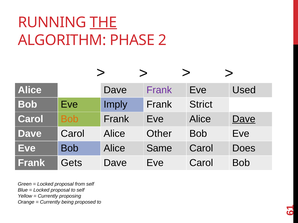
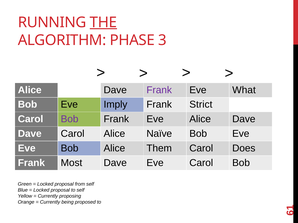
2: 2 -> 3
Used: Used -> What
Bob at (70, 119) colour: orange -> purple
Dave at (244, 119) underline: present -> none
Other: Other -> Naïve
Same: Same -> Them
Gets: Gets -> Most
